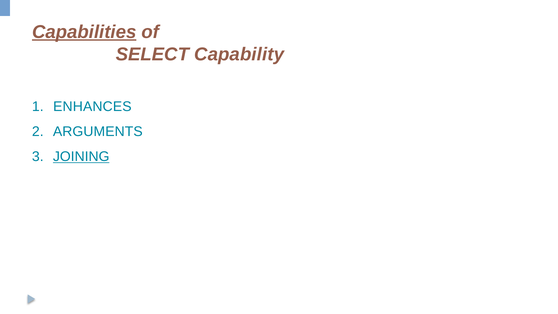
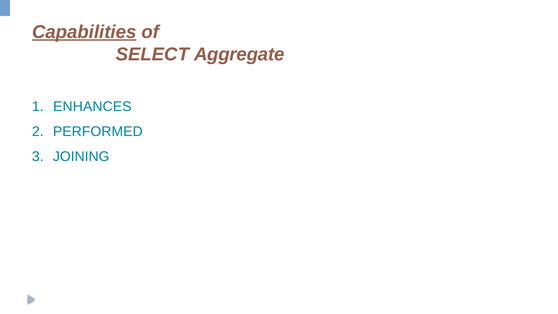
Capability: Capability -> Aggregate
ARGUMENTS: ARGUMENTS -> PERFORMED
JOINING underline: present -> none
